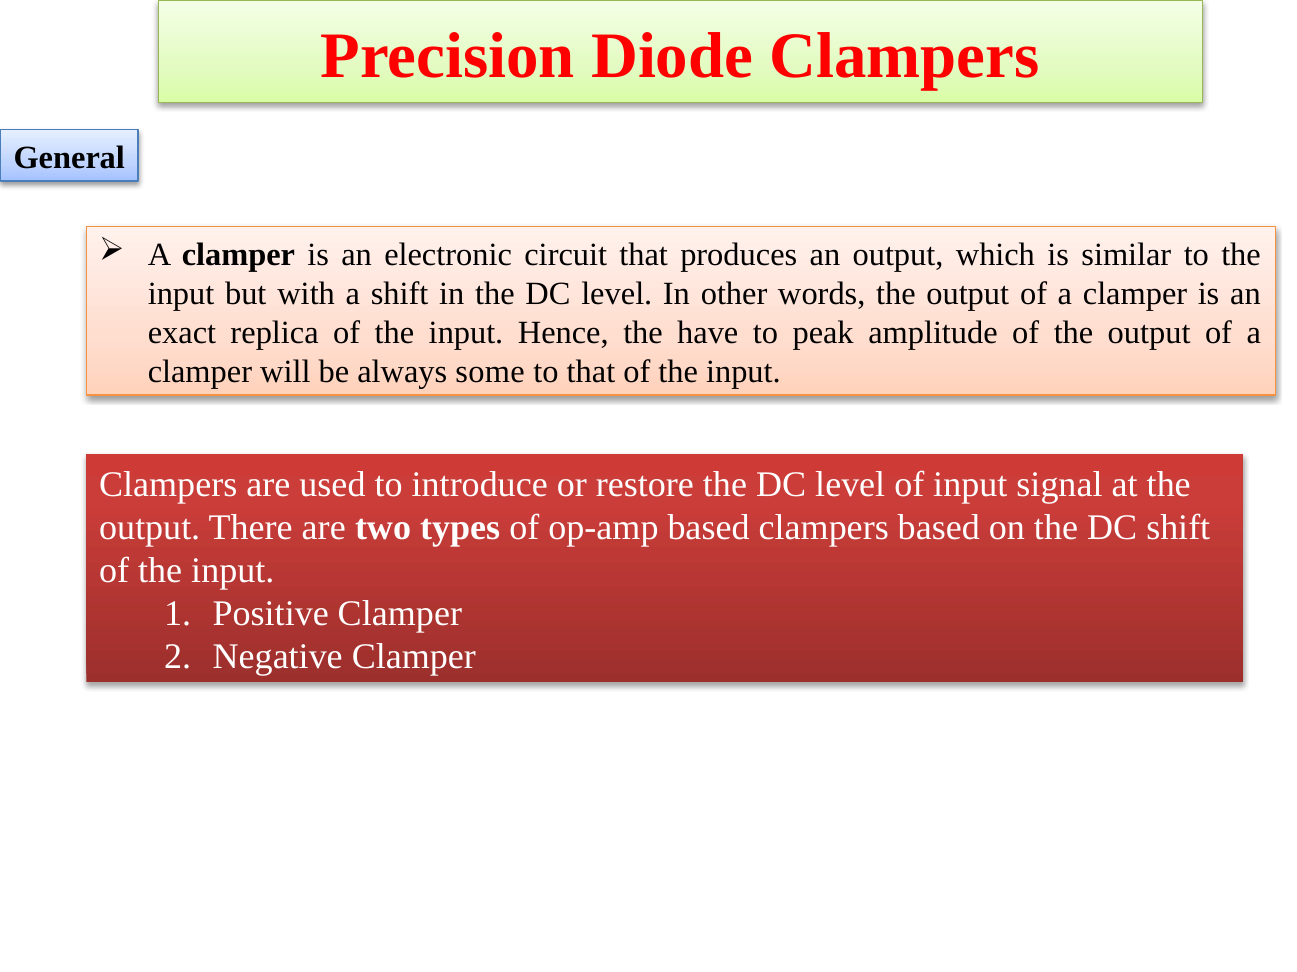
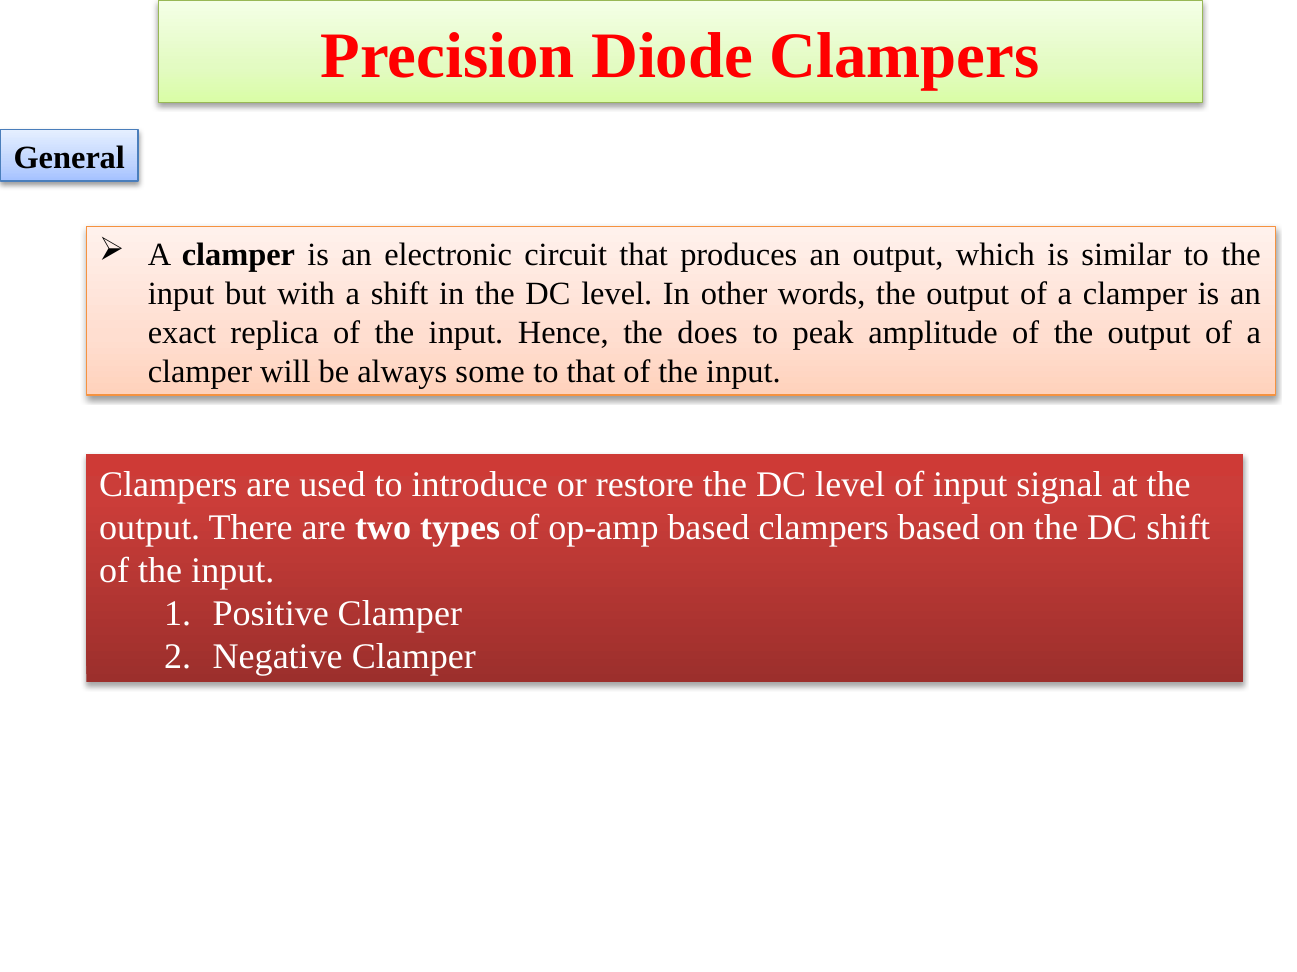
have: have -> does
